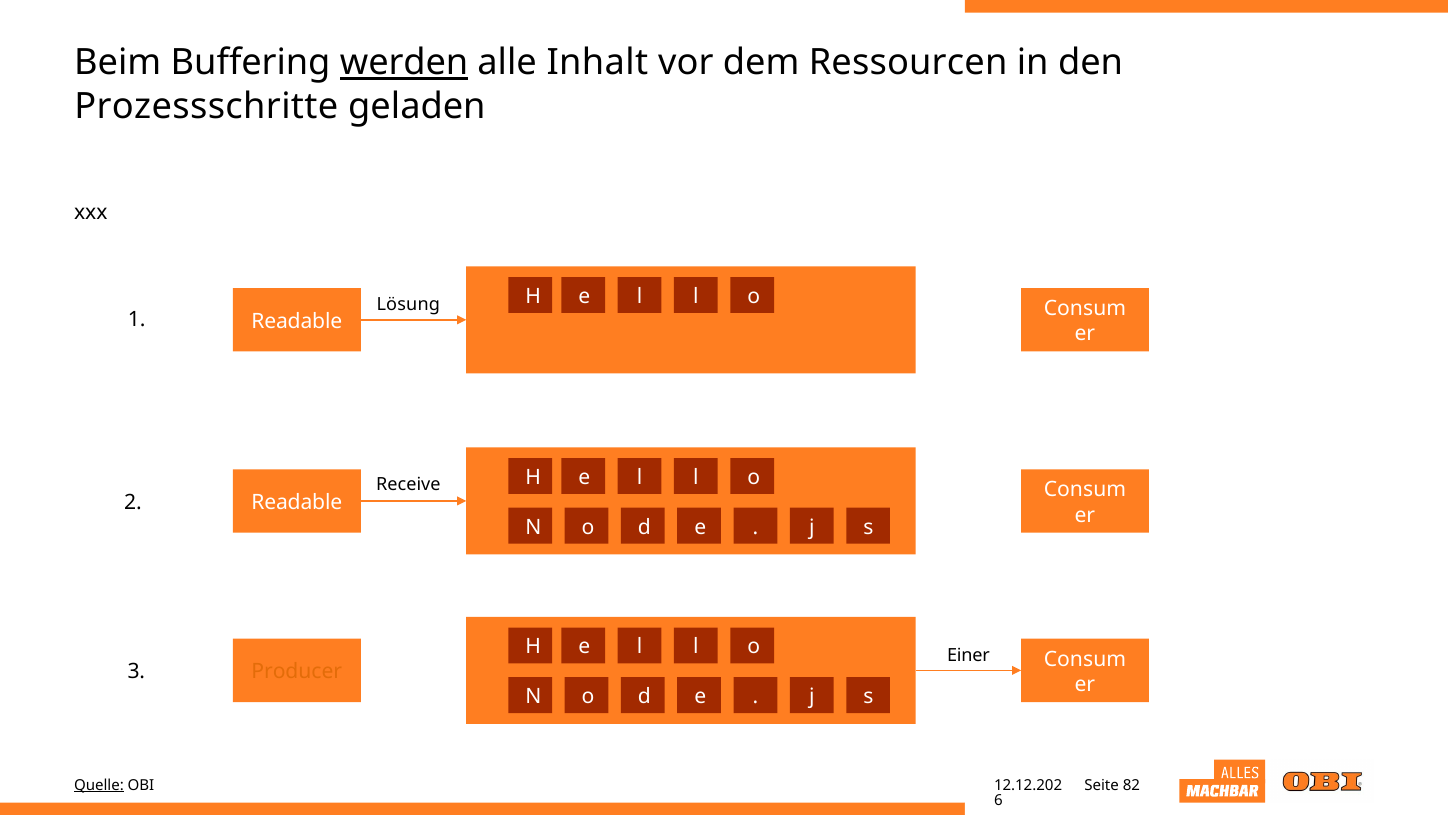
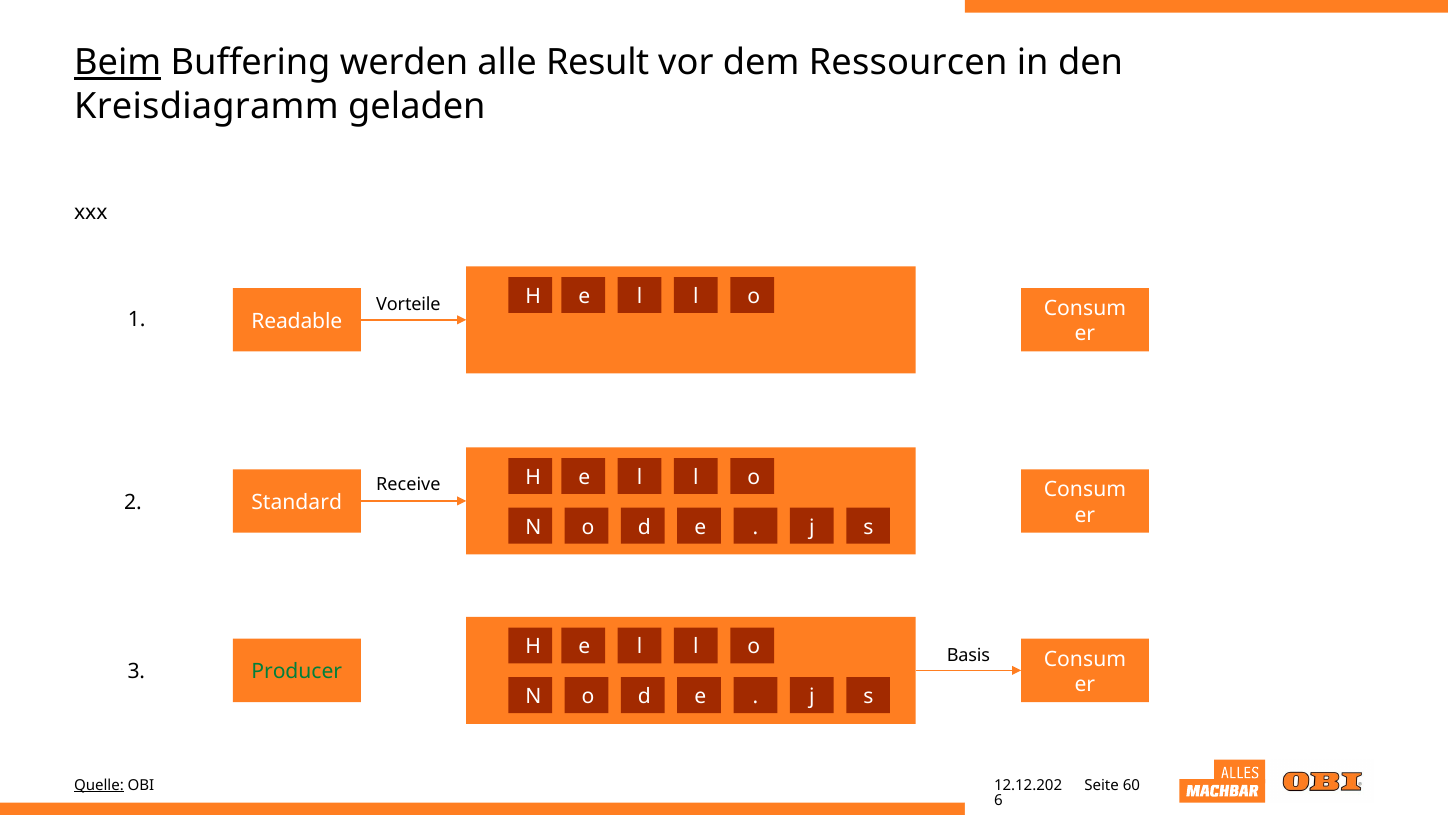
Beim underline: none -> present
werden underline: present -> none
Inhalt: Inhalt -> Result
Prozessschritte: Prozessschritte -> Kreisdiagramm
Lösung: Lösung -> Vorteile
Readable at (297, 502): Readable -> Standard
Einer: Einer -> Basis
Producer colour: orange -> green
82: 82 -> 60
